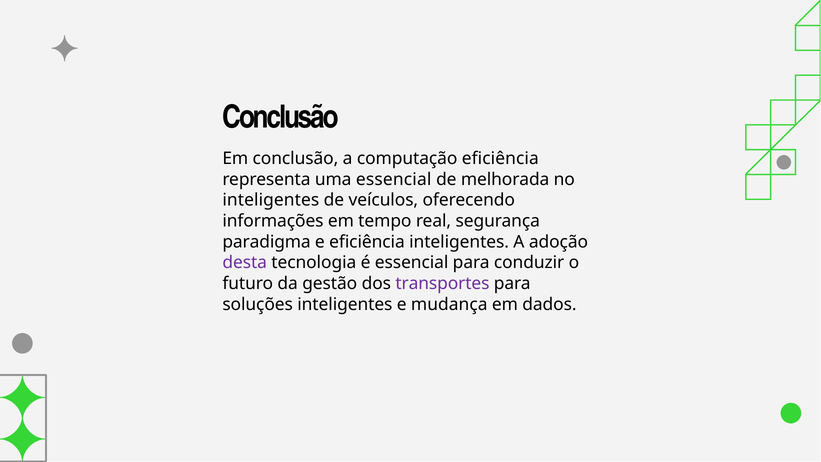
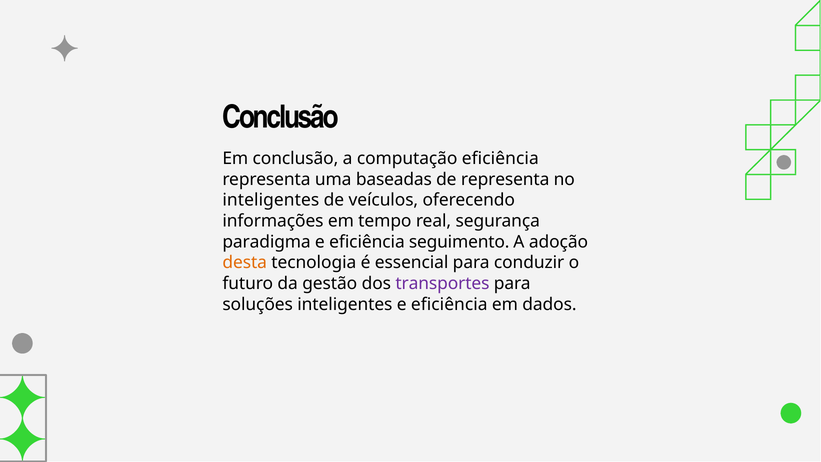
uma essencial: essencial -> baseadas
de melhorada: melhorada -> representa
eficiência inteligentes: inteligentes -> seguimento
desta colour: purple -> orange
inteligentes e mudança: mudança -> eficiência
